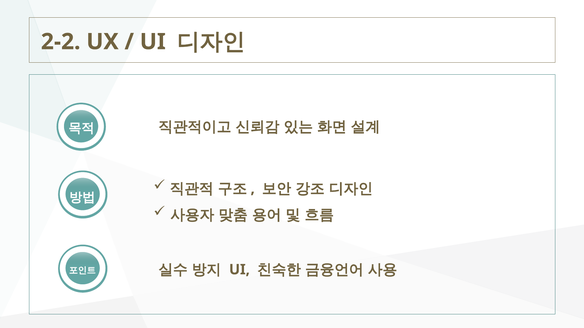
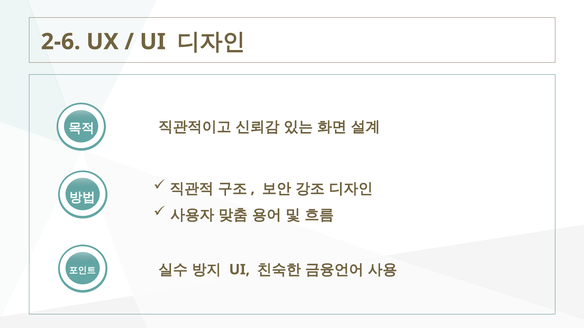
2-2: 2-2 -> 2-6
